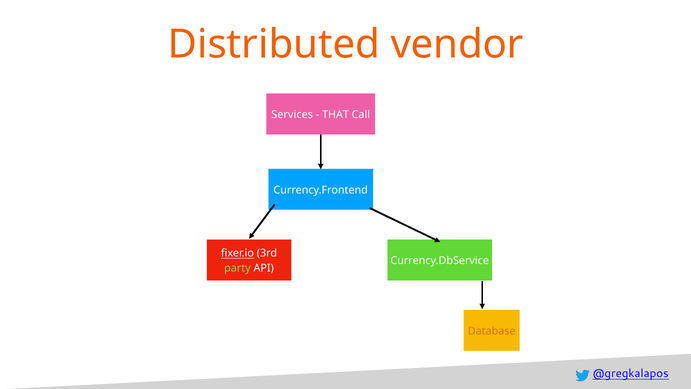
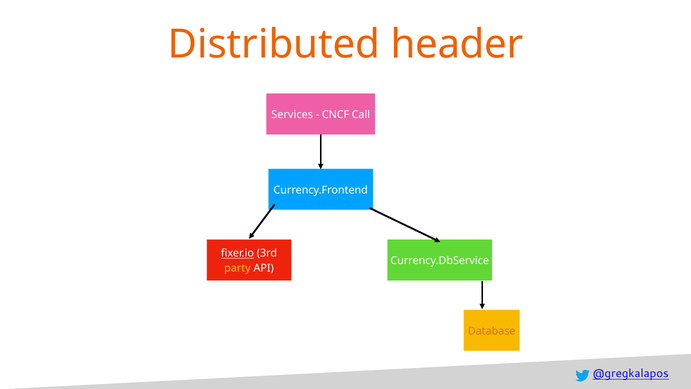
vendor: vendor -> header
THAT: THAT -> CNCF
party colour: light green -> yellow
